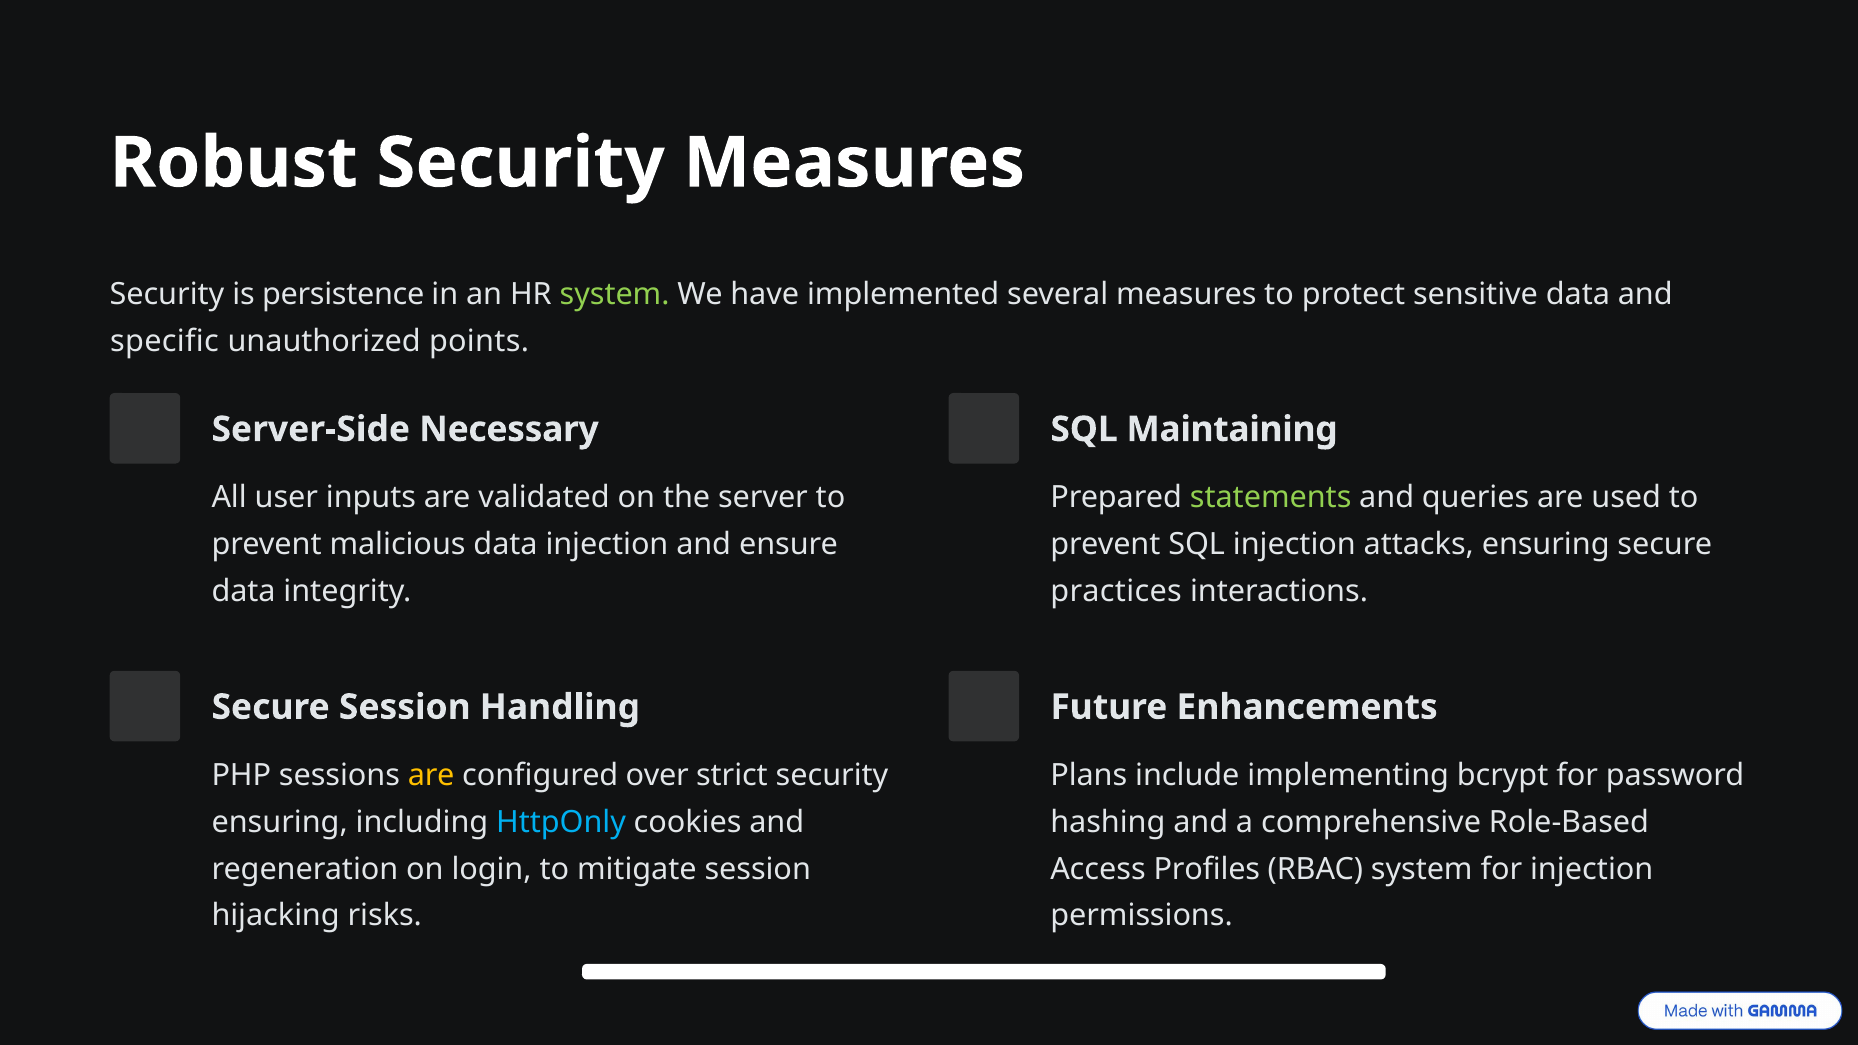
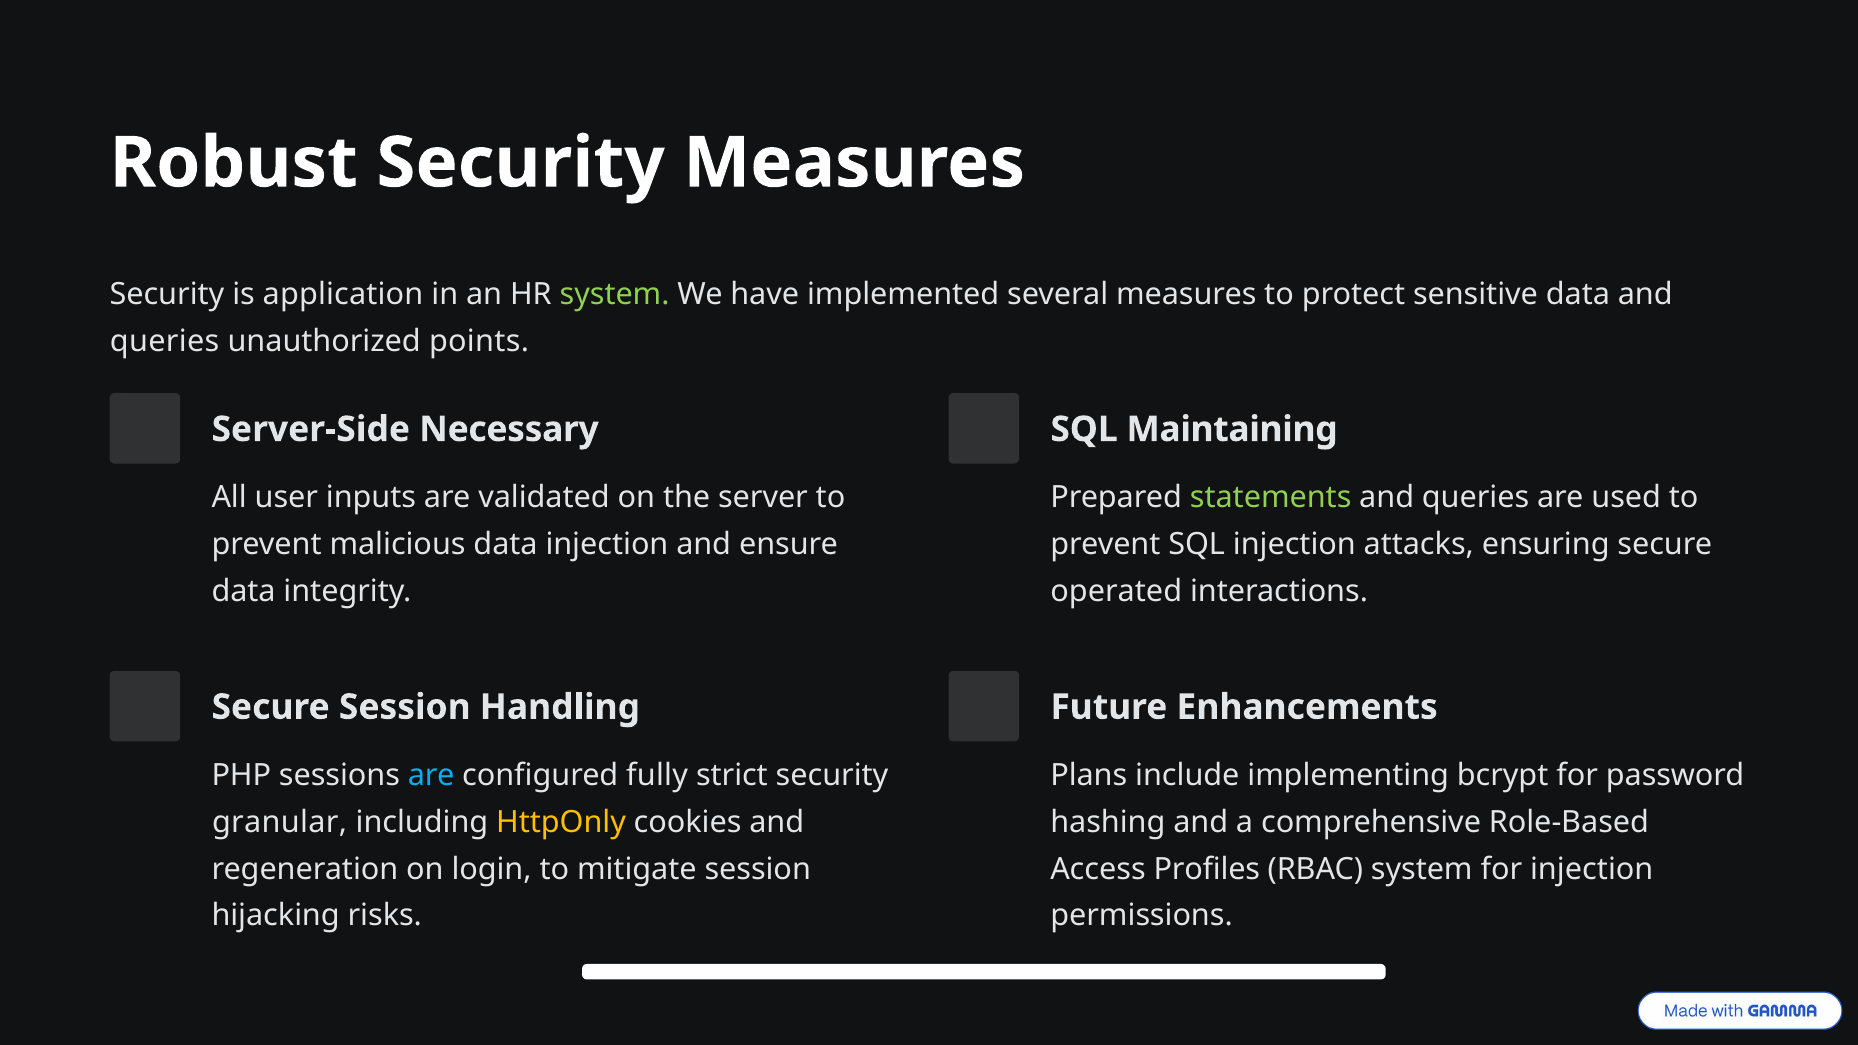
persistence: persistence -> application
specific at (165, 341): specific -> queries
practices: practices -> operated
are at (431, 776) colour: yellow -> light blue
over: over -> fully
ensuring at (280, 822): ensuring -> granular
HttpOnly colour: light blue -> yellow
